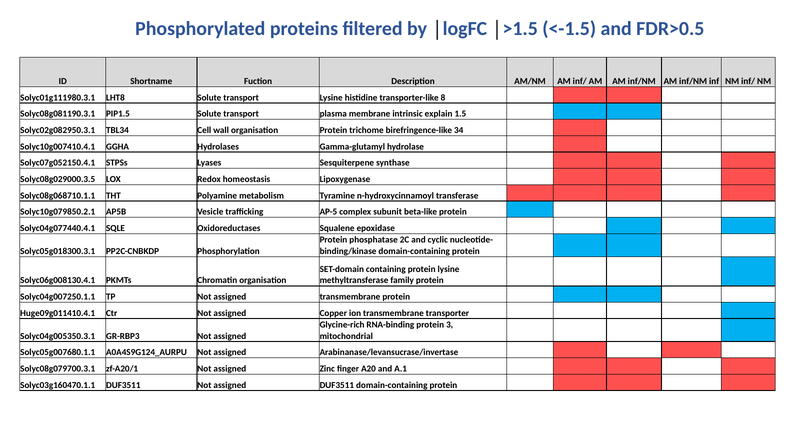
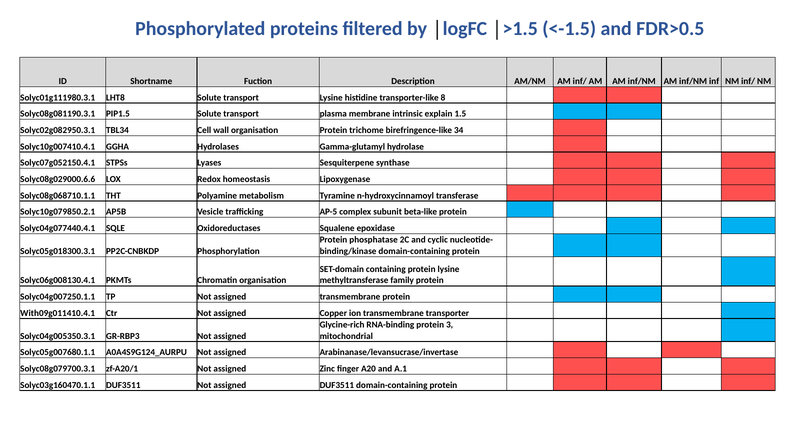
Solyc08g029000.3.5: Solyc08g029000.3.5 -> Solyc08g029000.6.6
Huge09g011410.4.1: Huge09g011410.4.1 -> With09g011410.4.1
